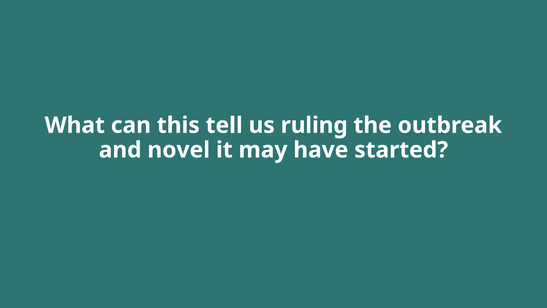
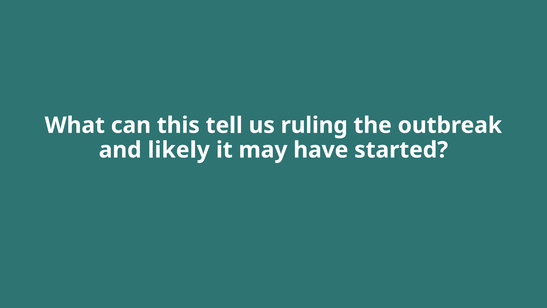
novel: novel -> likely
